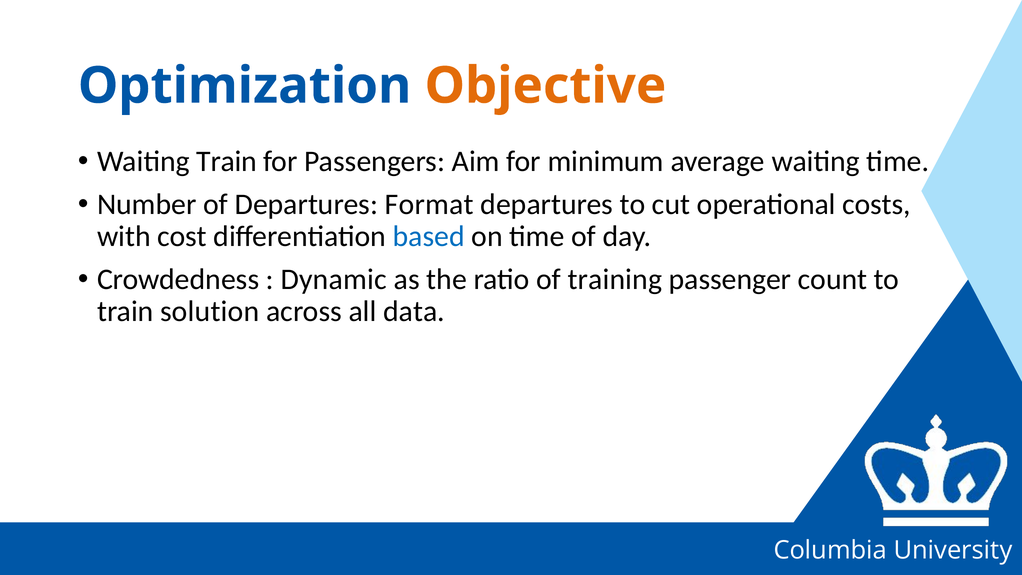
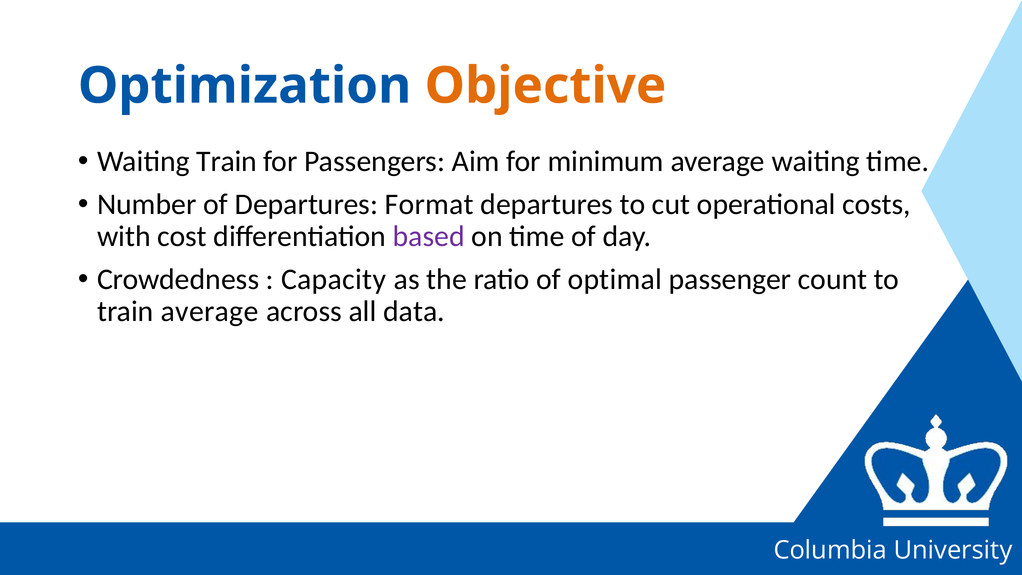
based colour: blue -> purple
Dynamic: Dynamic -> Capacity
training: training -> optimal
train solution: solution -> average
